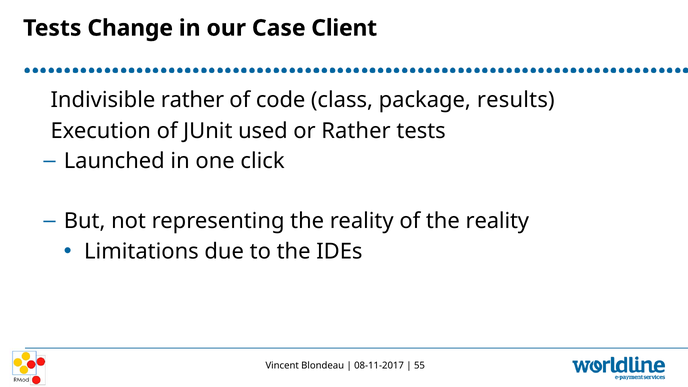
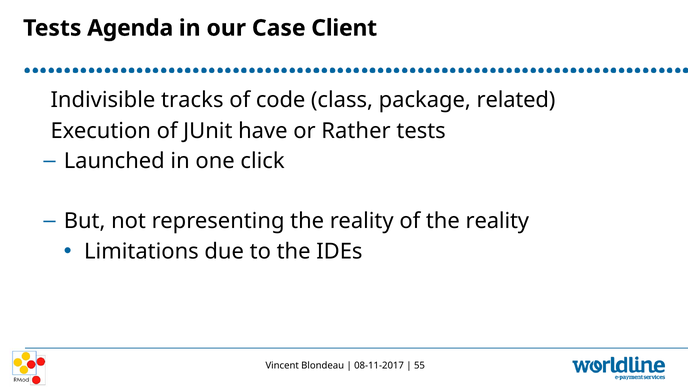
Change: Change -> Agenda
Indivisible rather: rather -> tracks
results: results -> related
used: used -> have
